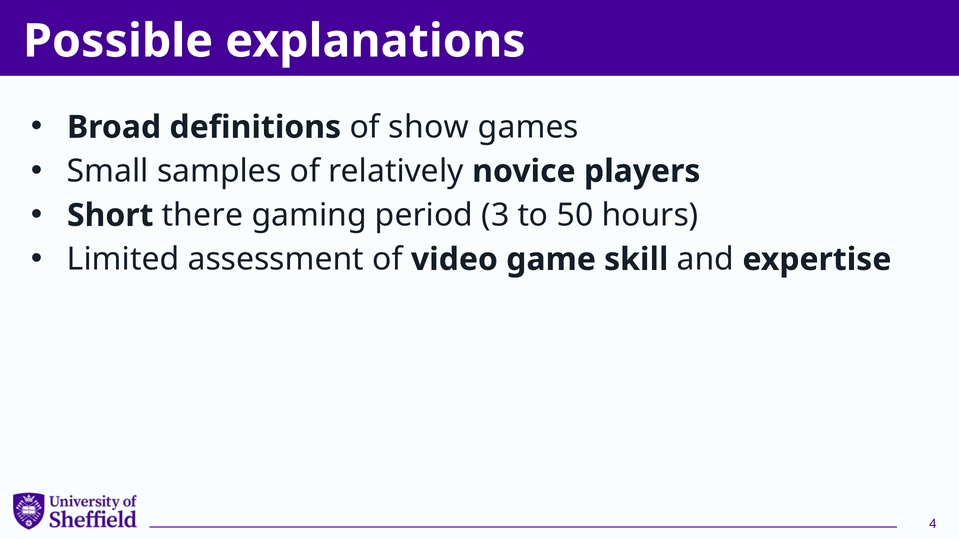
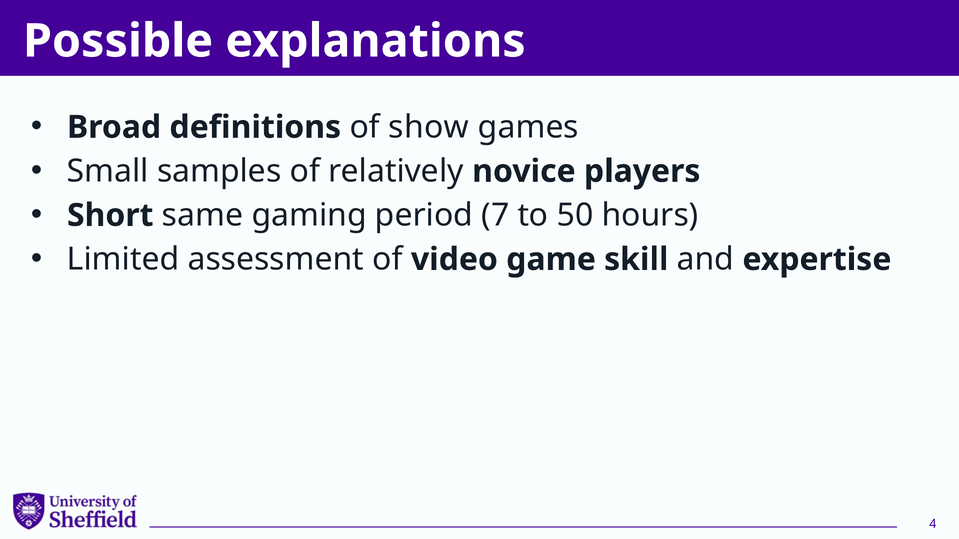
there: there -> same
3: 3 -> 7
